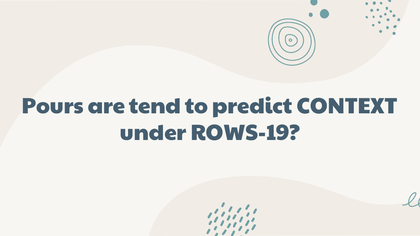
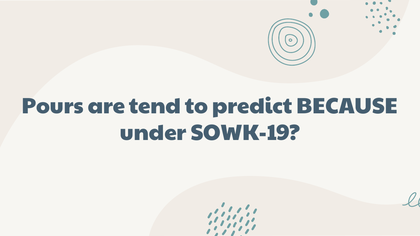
CONTEXT: CONTEXT -> BECAUSE
ROWS-19: ROWS-19 -> SOWK-19
